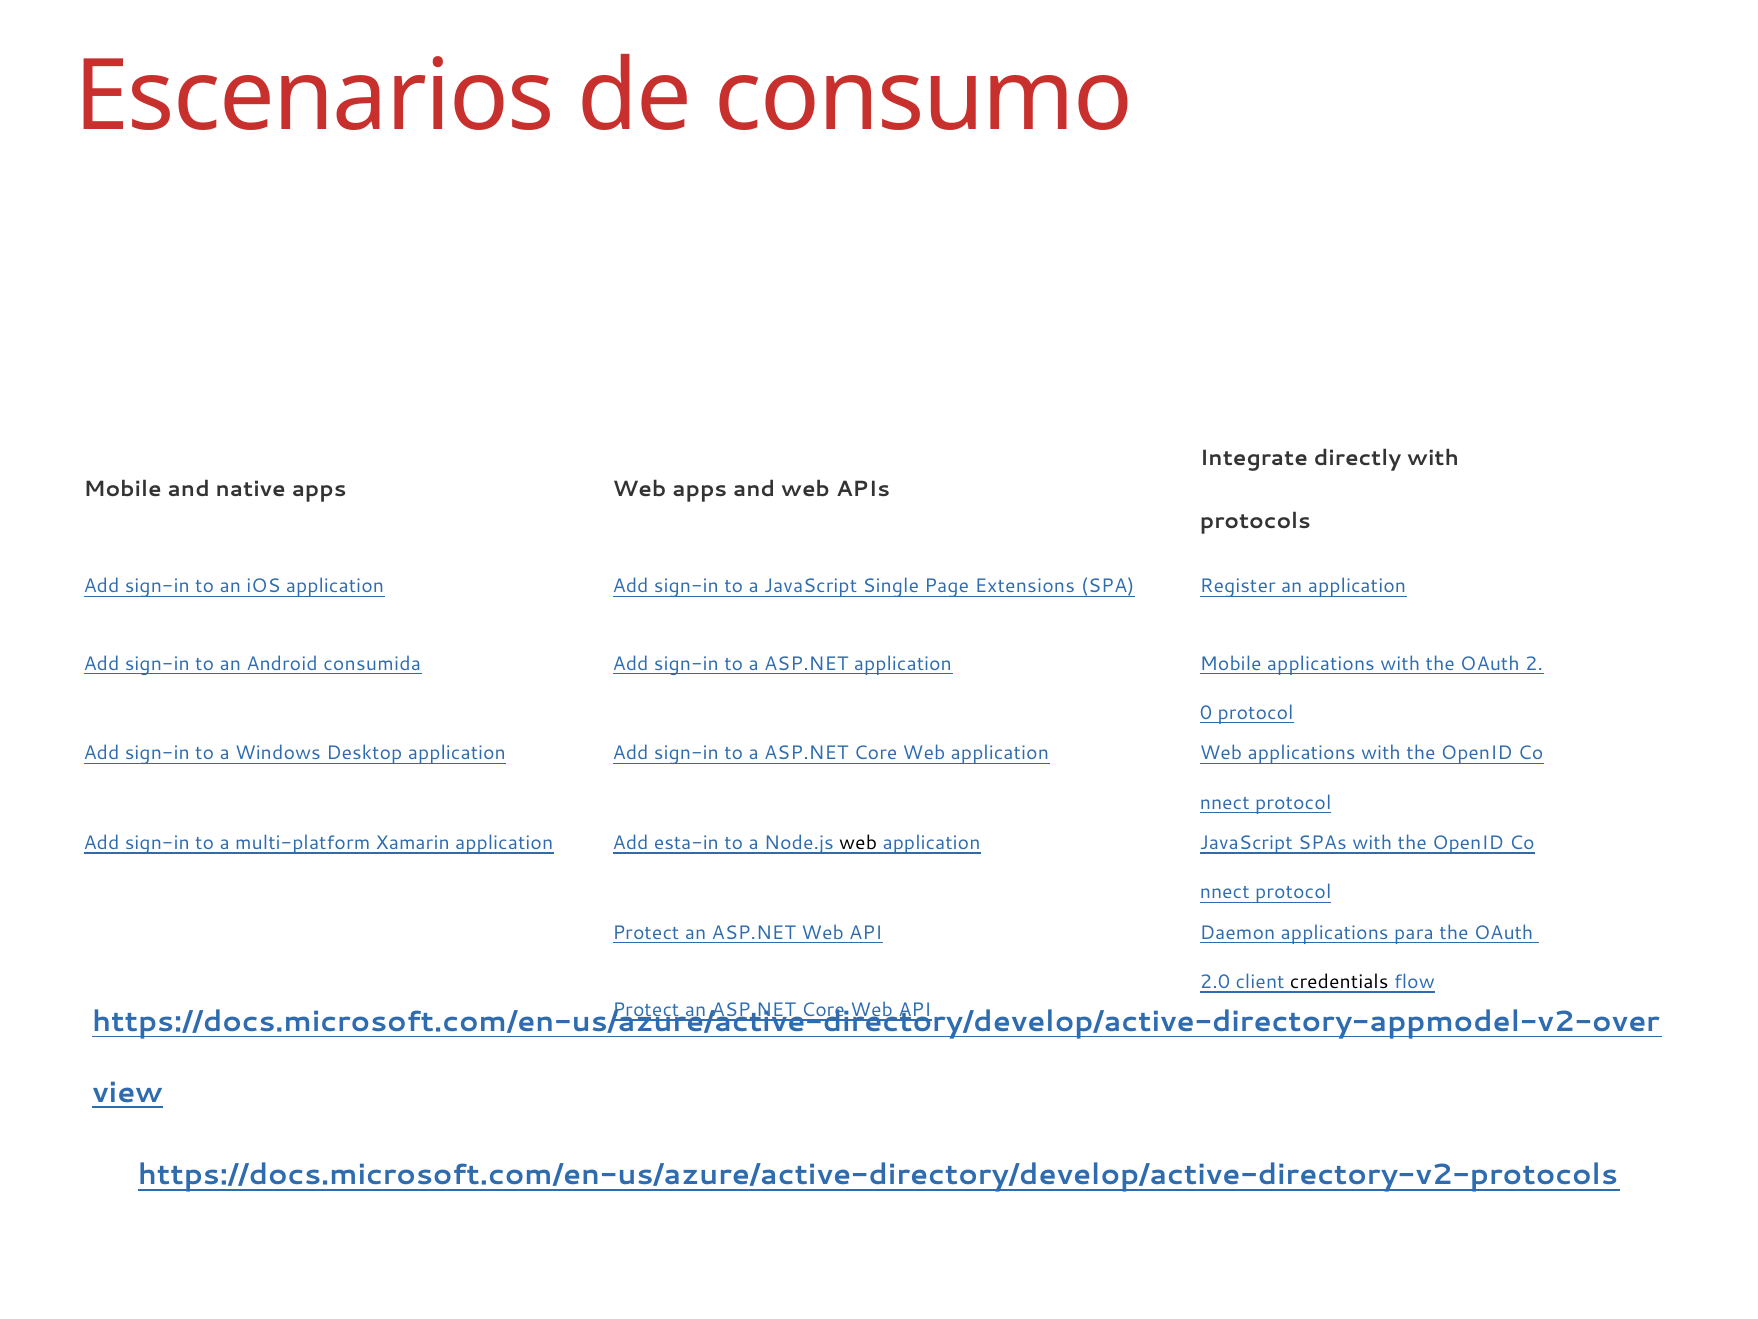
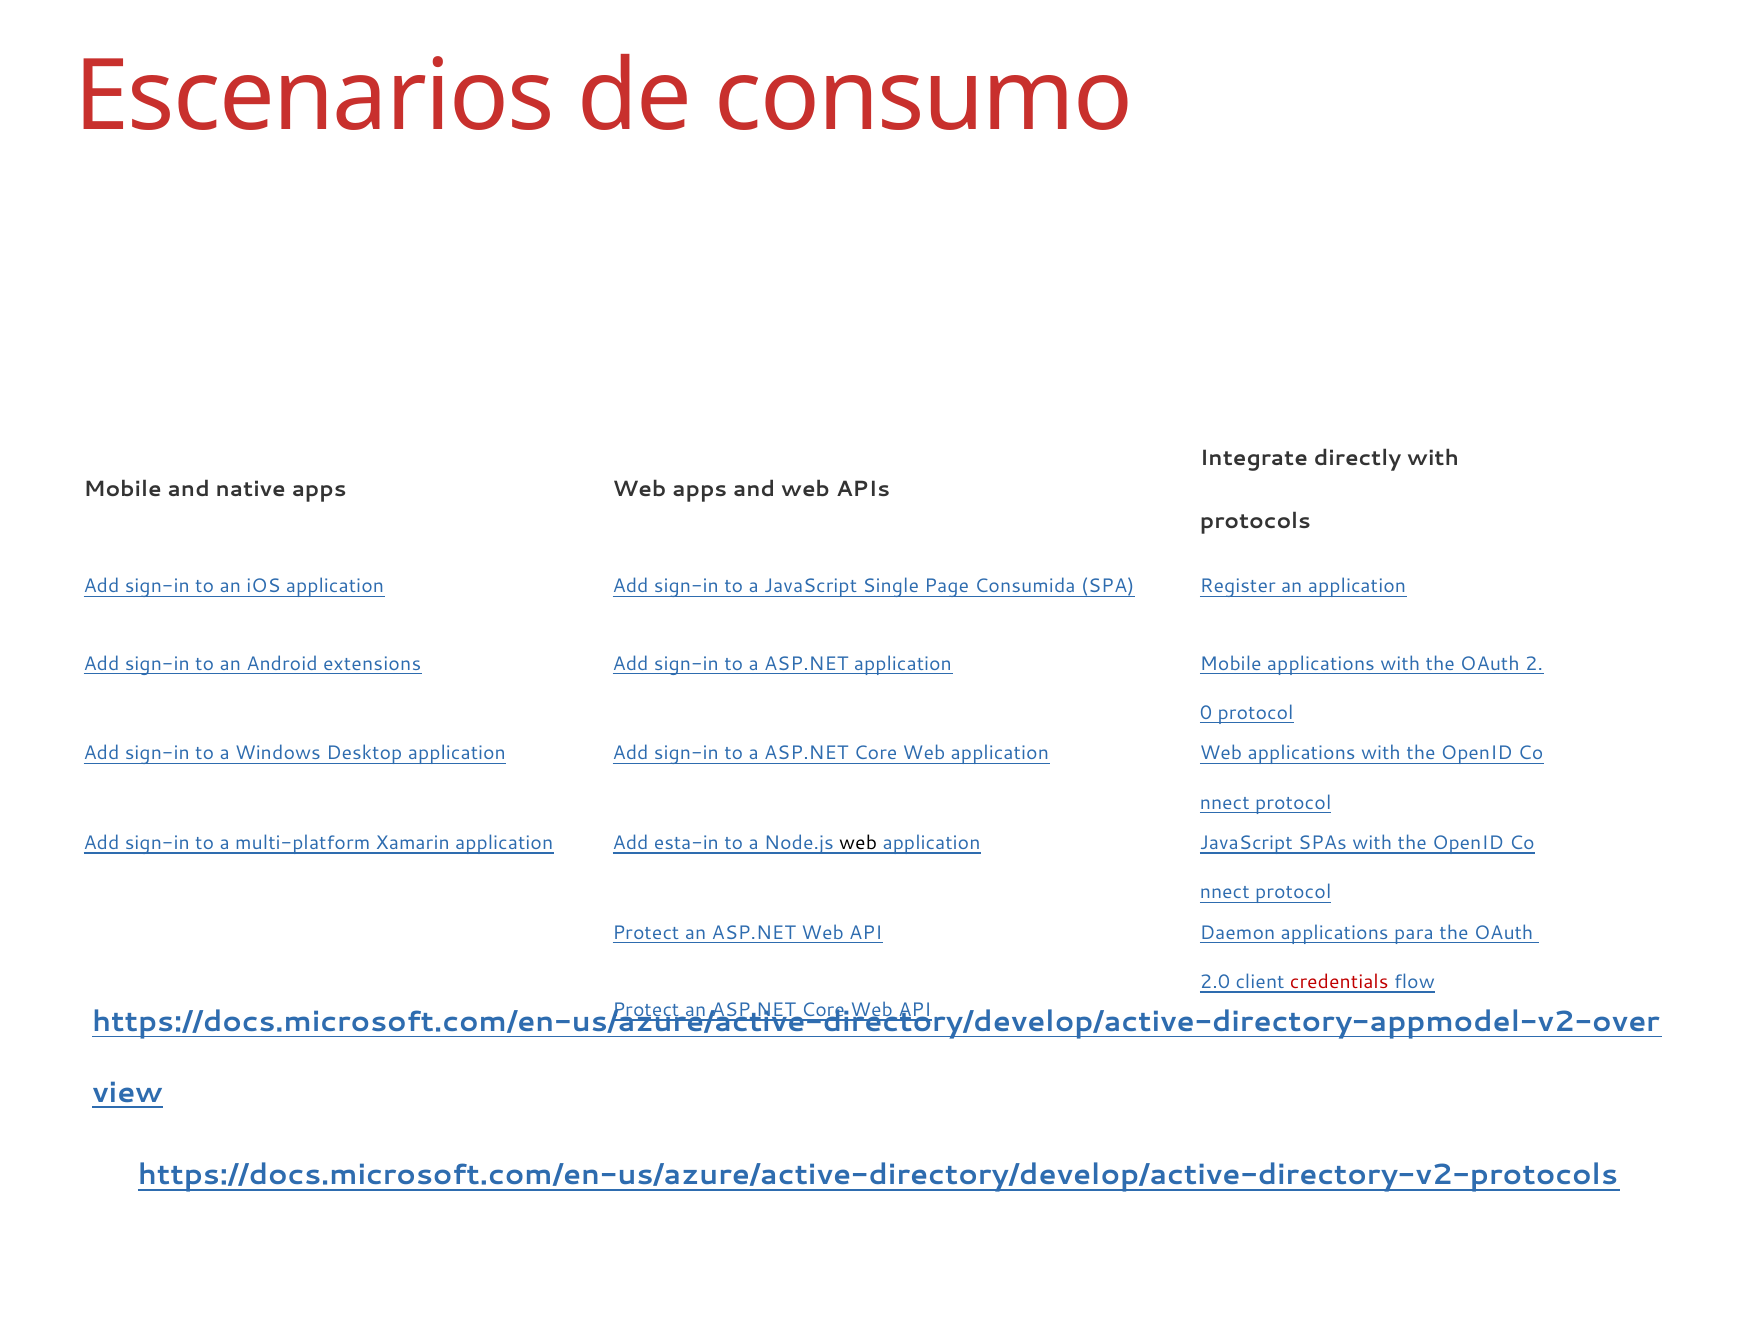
Extensions: Extensions -> Consumida
consumida: consumida -> extensions
credentials colour: black -> red
